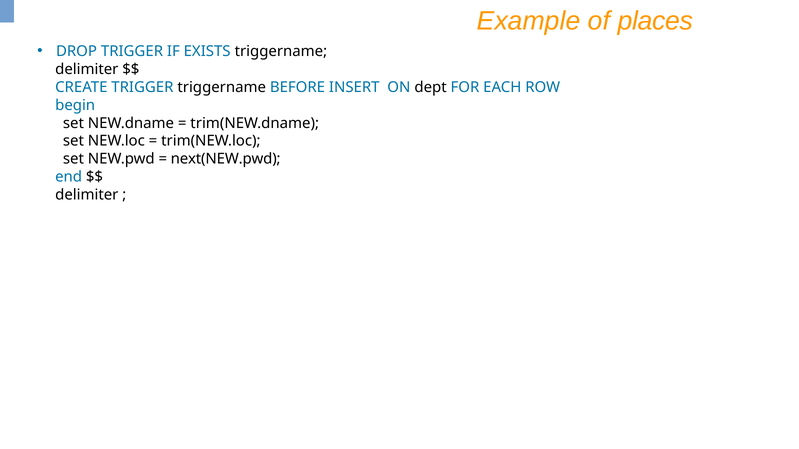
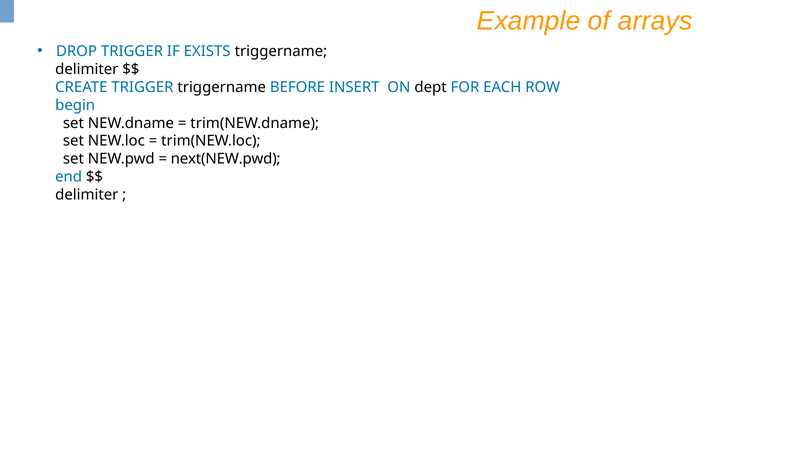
places: places -> arrays
